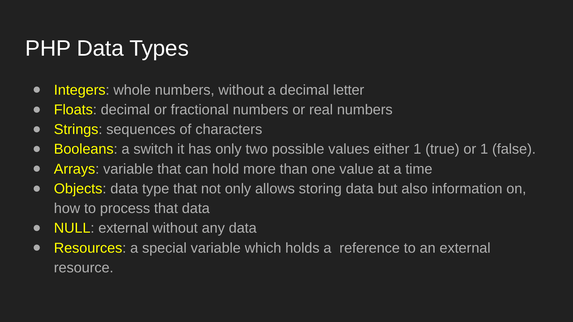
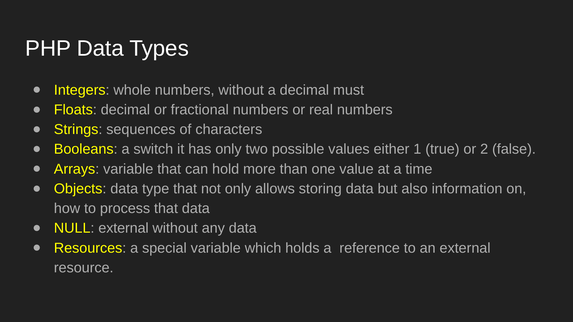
letter: letter -> must
or 1: 1 -> 2
